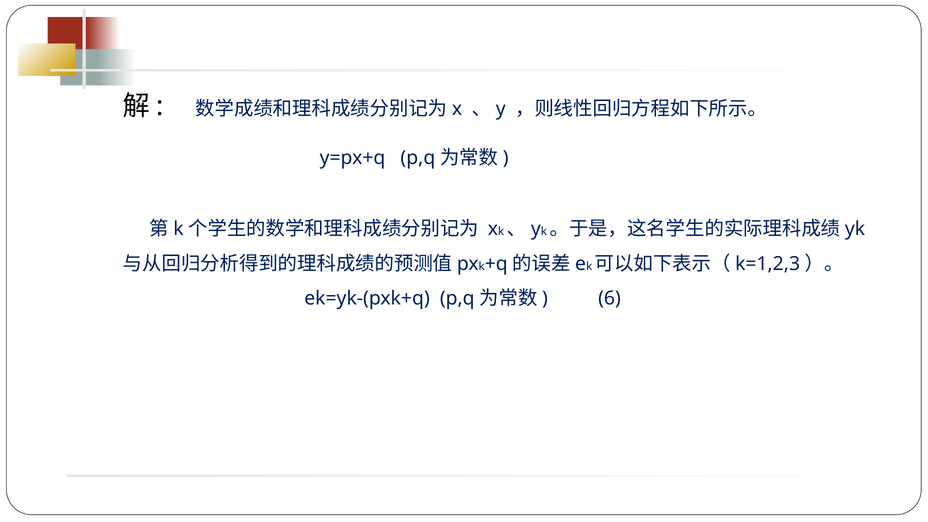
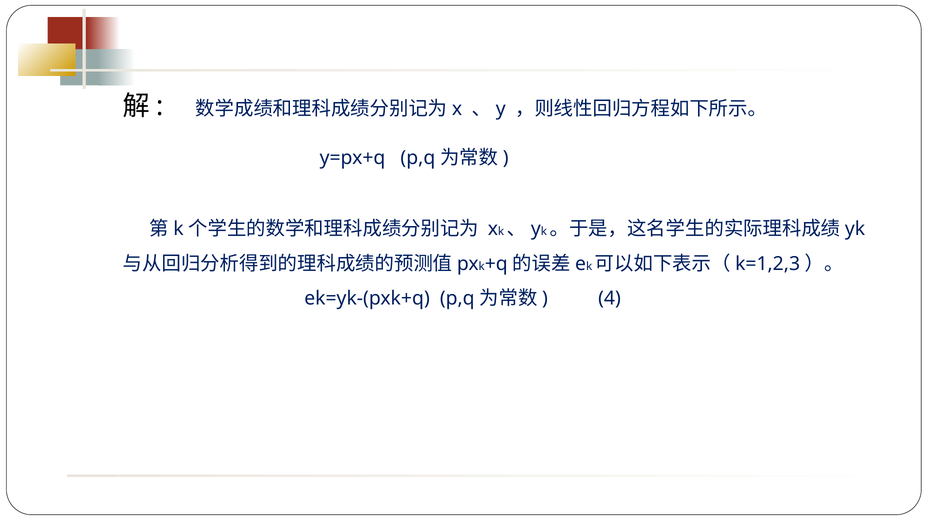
6: 6 -> 4
